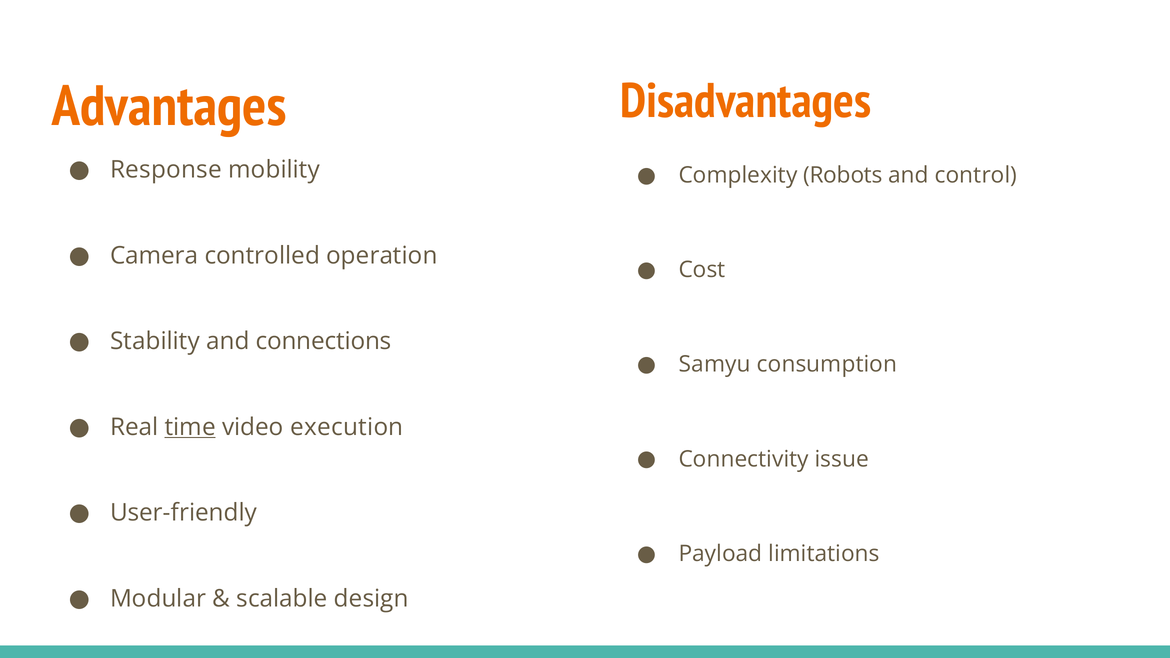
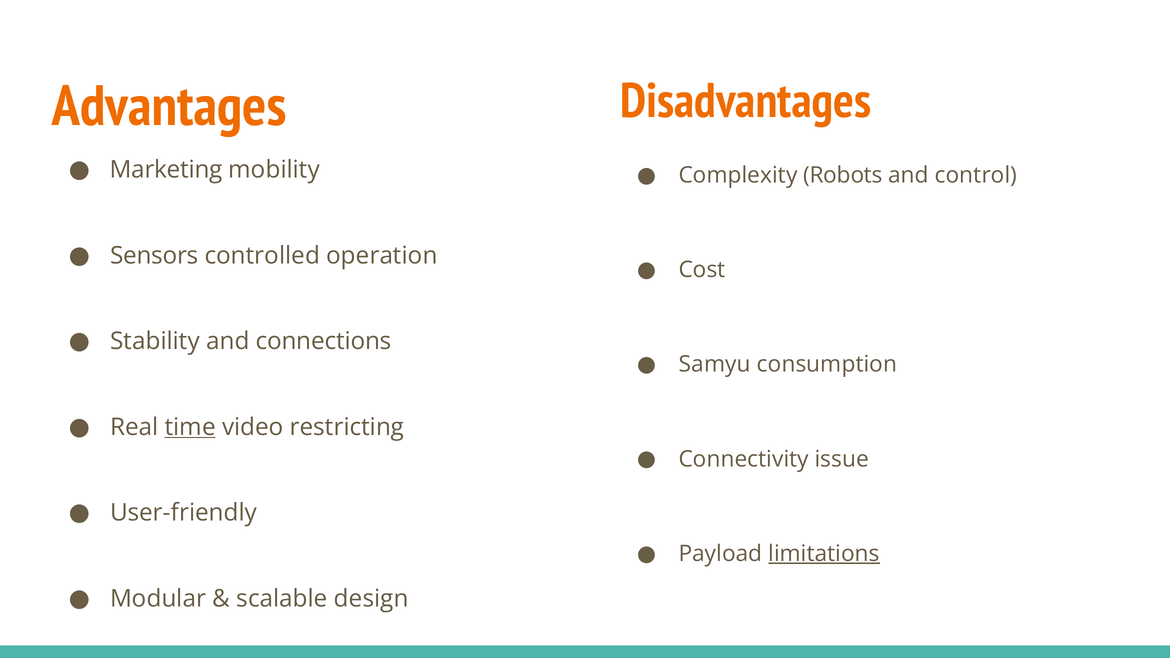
Response: Response -> Marketing
Camera: Camera -> Sensors
execution: execution -> restricting
limitations underline: none -> present
